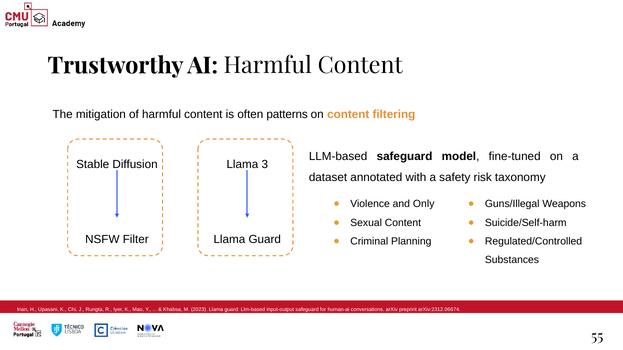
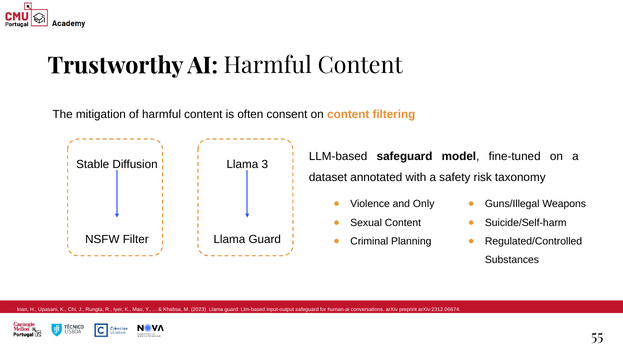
patterns: patterns -> consent
